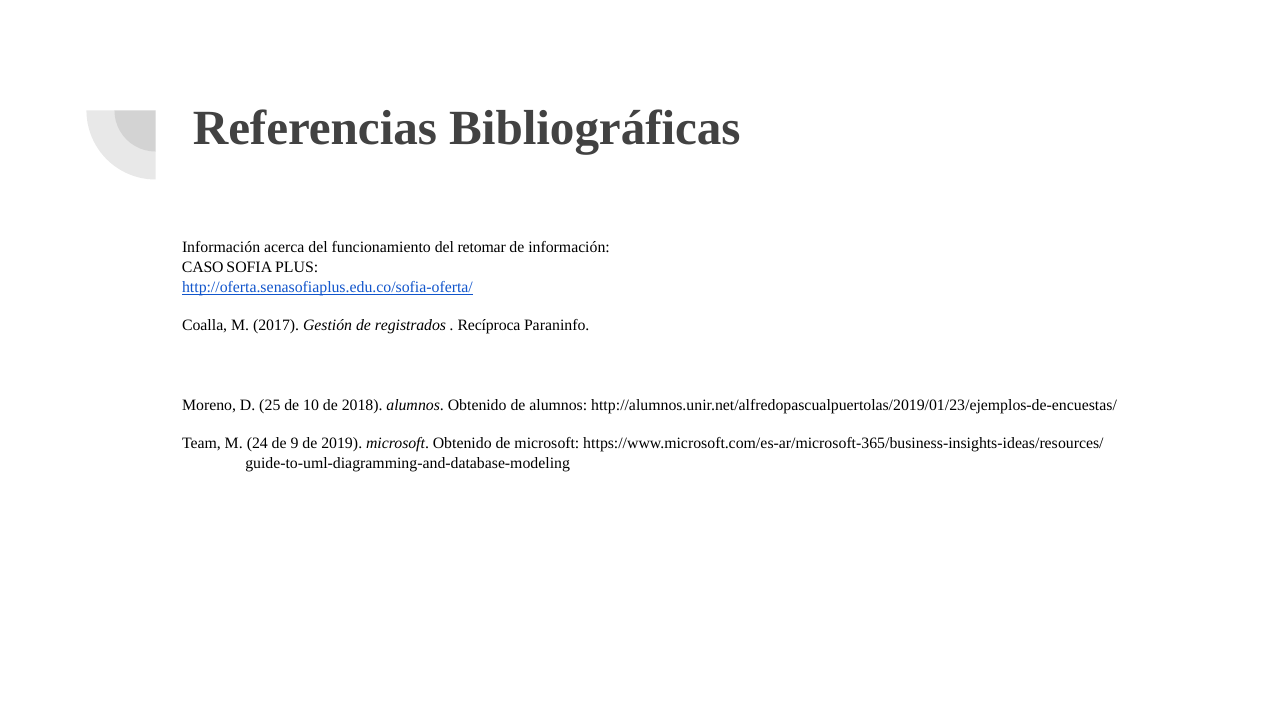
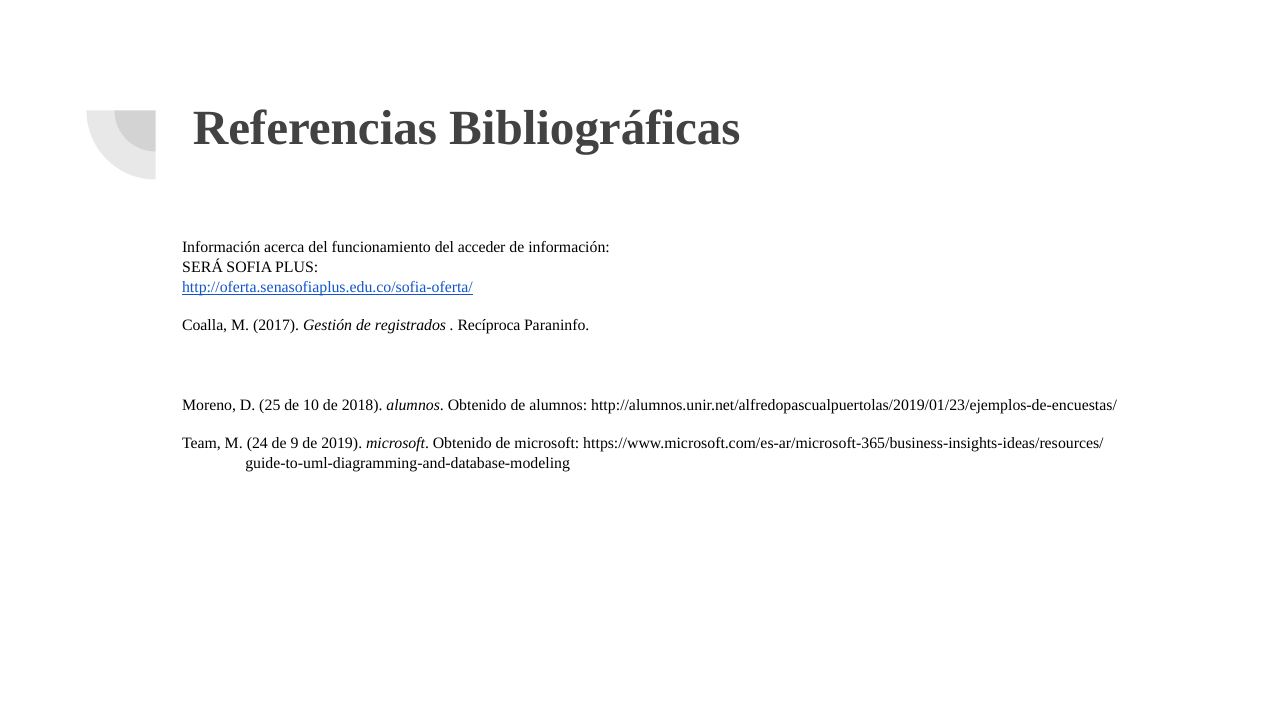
retomar: retomar -> acceder
CASO: CASO -> SERÁ
